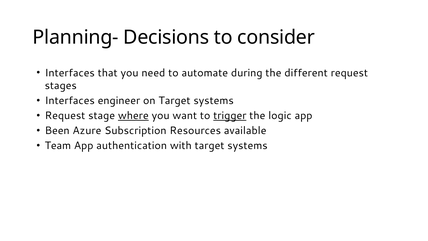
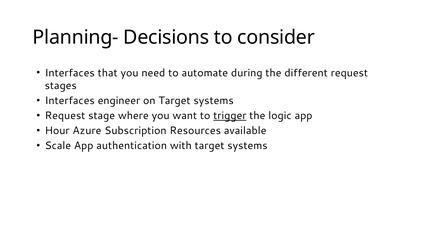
where underline: present -> none
Been: Been -> Hour
Team: Team -> Scale
